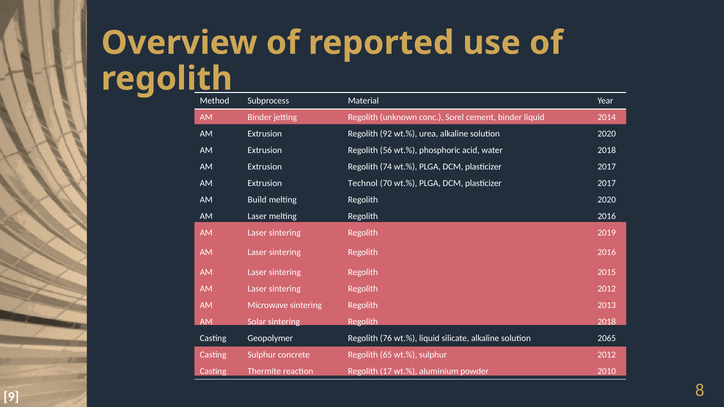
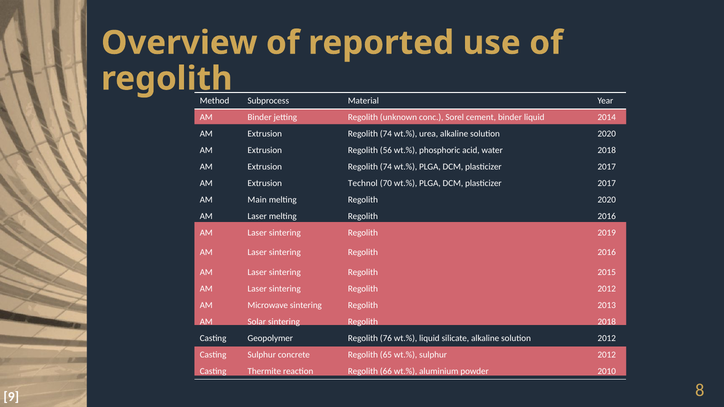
92 at (386, 134): 92 -> 74
Build: Build -> Main
solution 2065: 2065 -> 2012
17: 17 -> 66
